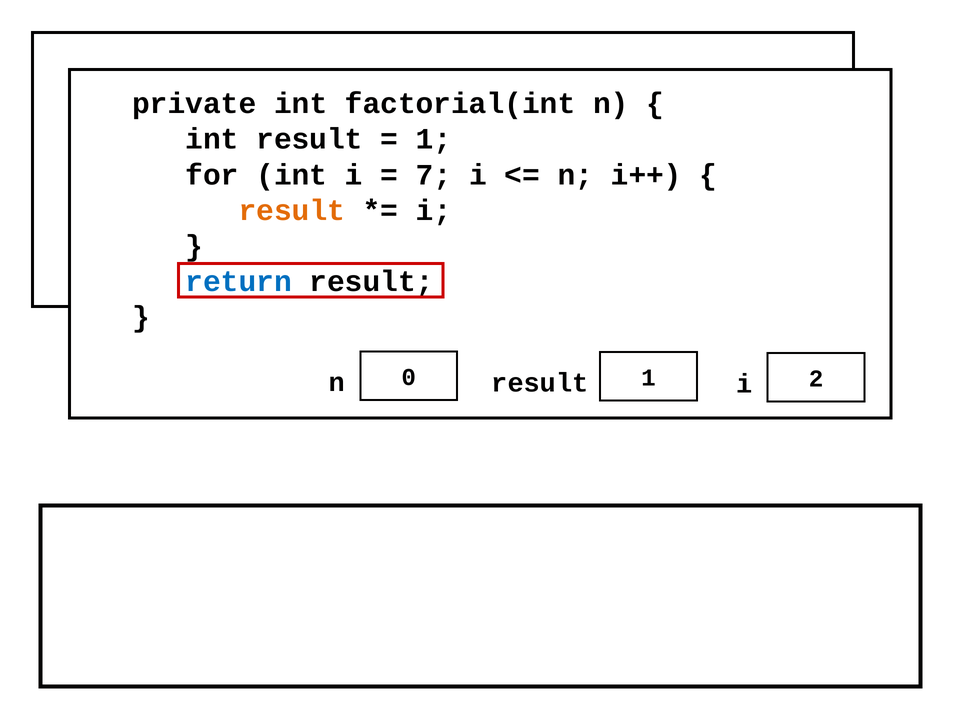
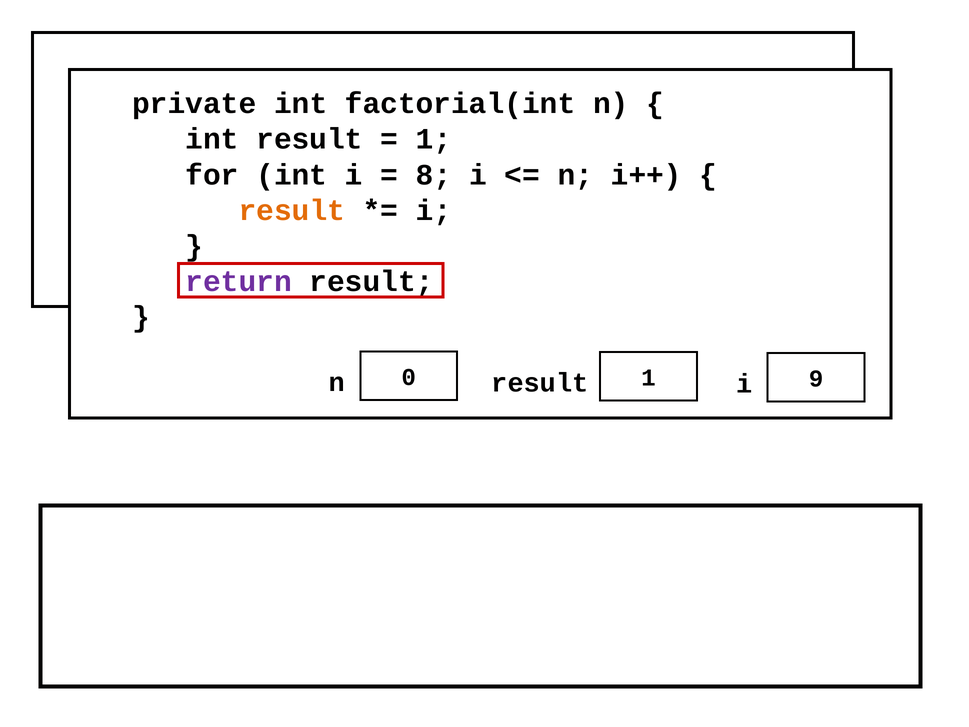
7: 7 -> 8
return colour: blue -> purple
2: 2 -> 9
